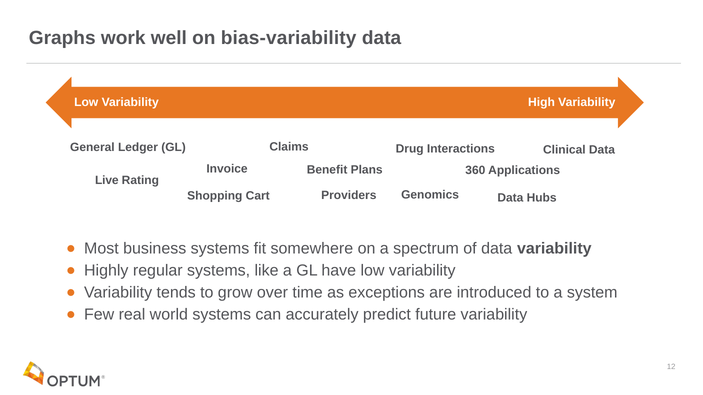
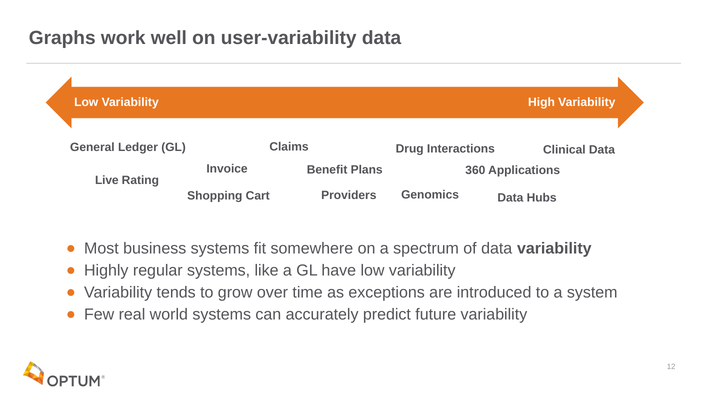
bias-variability: bias-variability -> user-variability
